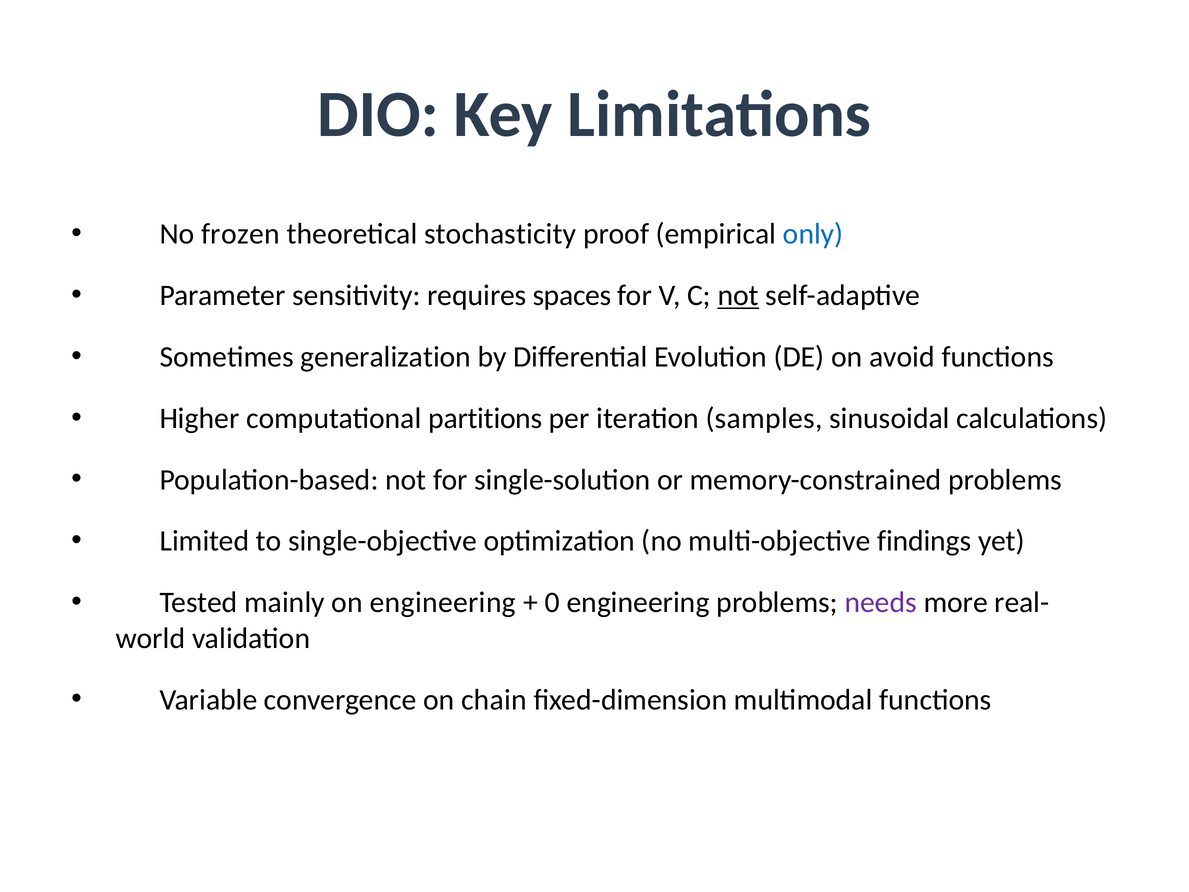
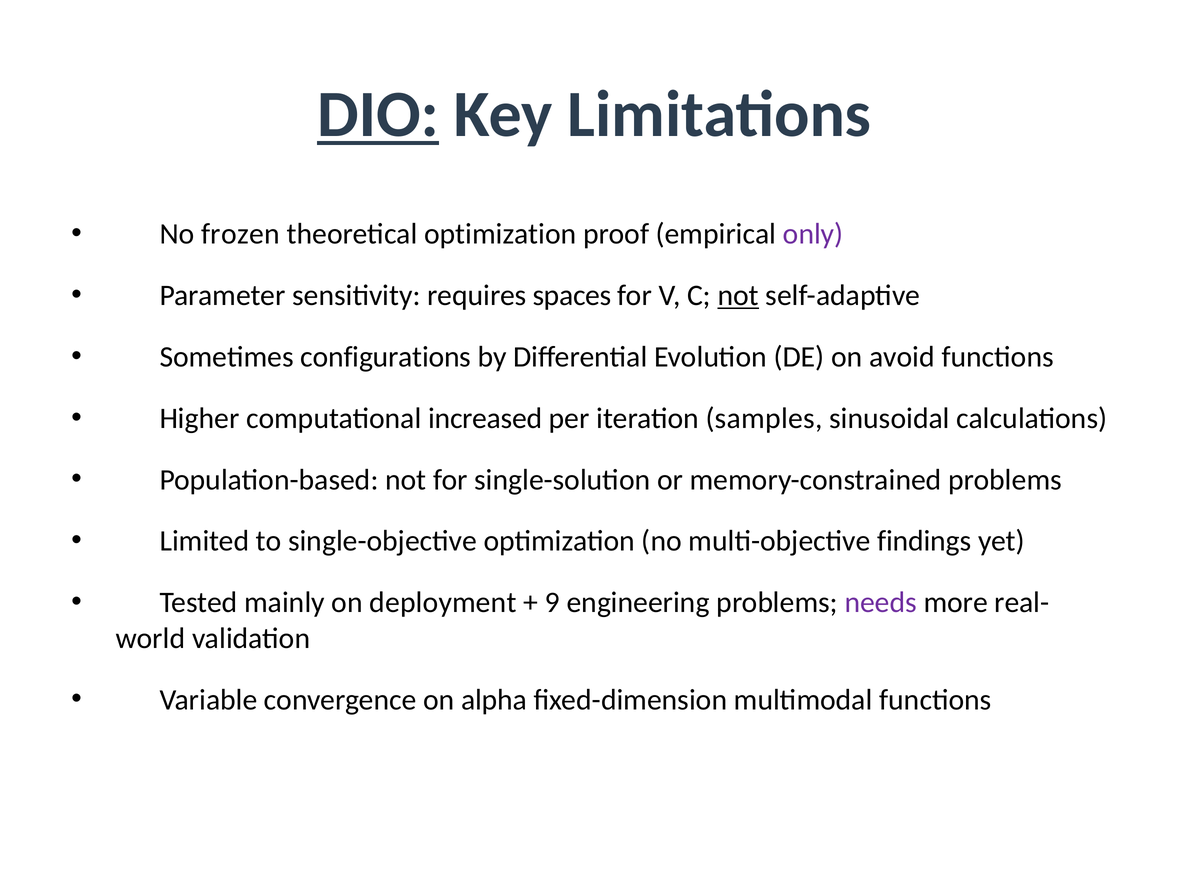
DIO underline: none -> present
theoretical stochasticity: stochasticity -> optimization
only colour: blue -> purple
generalization: generalization -> configurations
partitions: partitions -> increased
on engineering: engineering -> deployment
0: 0 -> 9
chain: chain -> alpha
